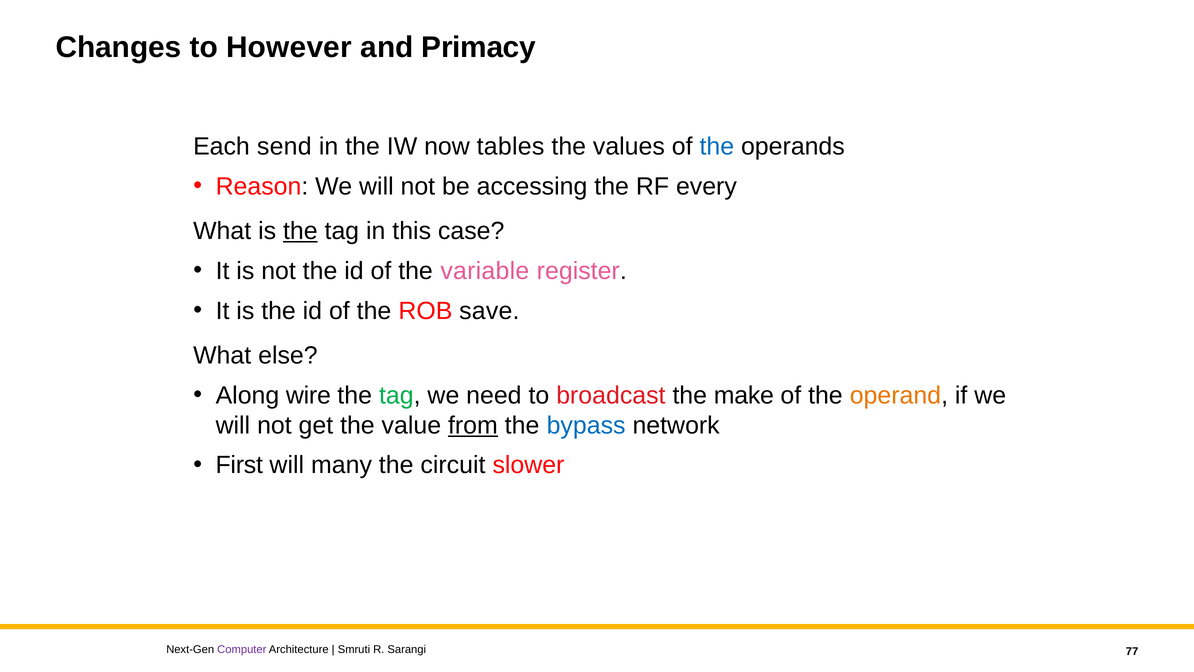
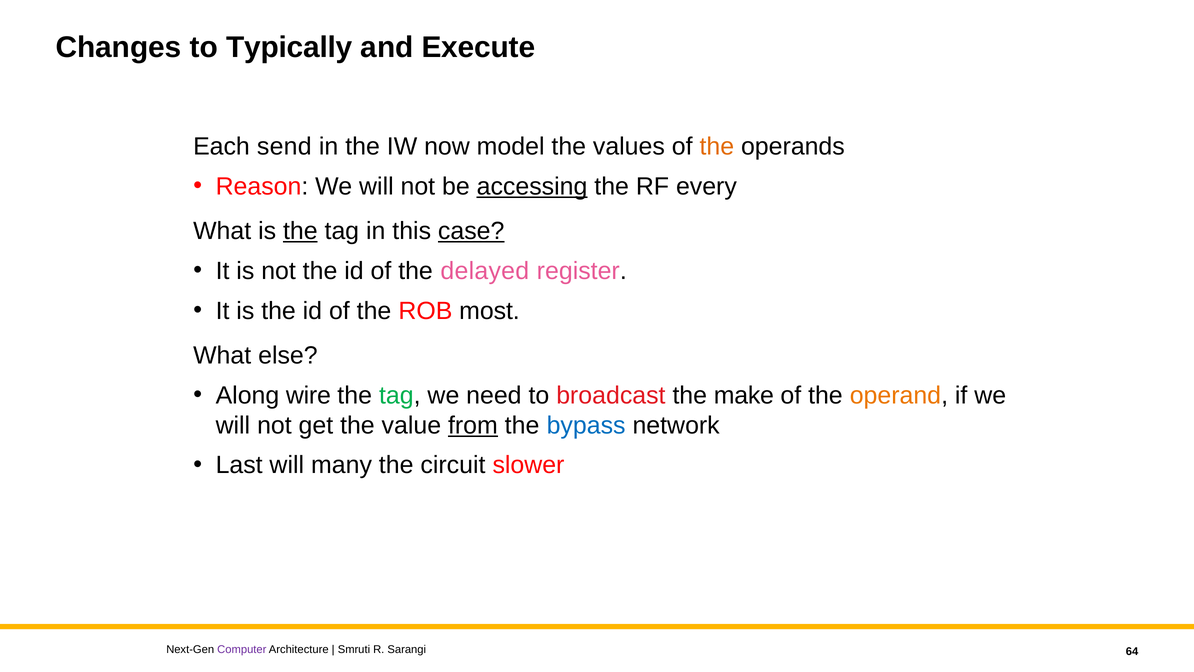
However: However -> Typically
Primacy: Primacy -> Execute
tables: tables -> model
the at (717, 147) colour: blue -> orange
accessing underline: none -> present
case underline: none -> present
variable: variable -> delayed
save: save -> most
First: First -> Last
77: 77 -> 64
